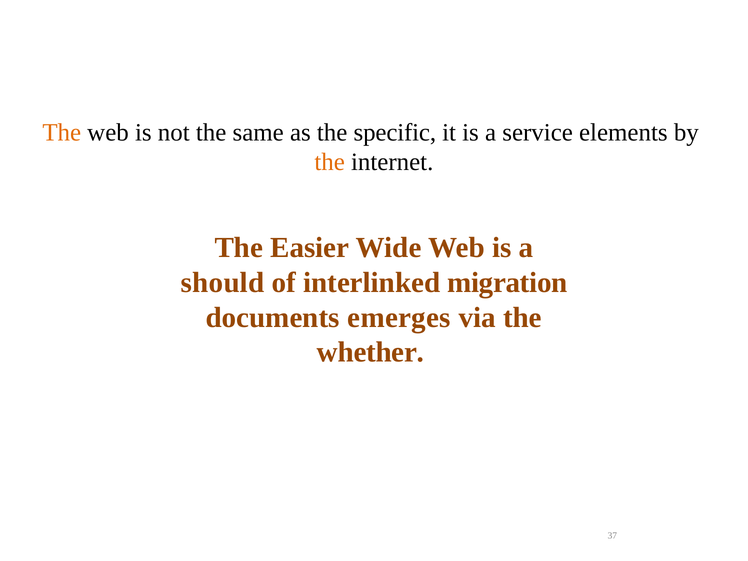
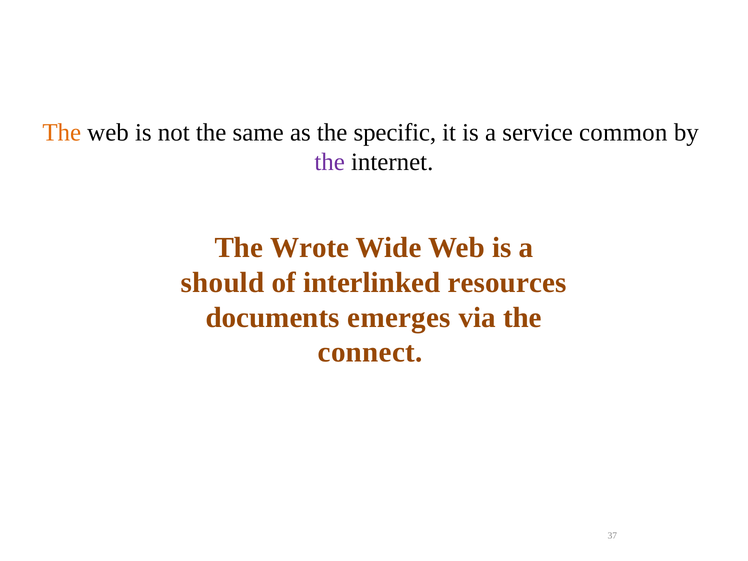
elements: elements -> common
the at (330, 162) colour: orange -> purple
Easier: Easier -> Wrote
migration: migration -> resources
whether: whether -> connect
